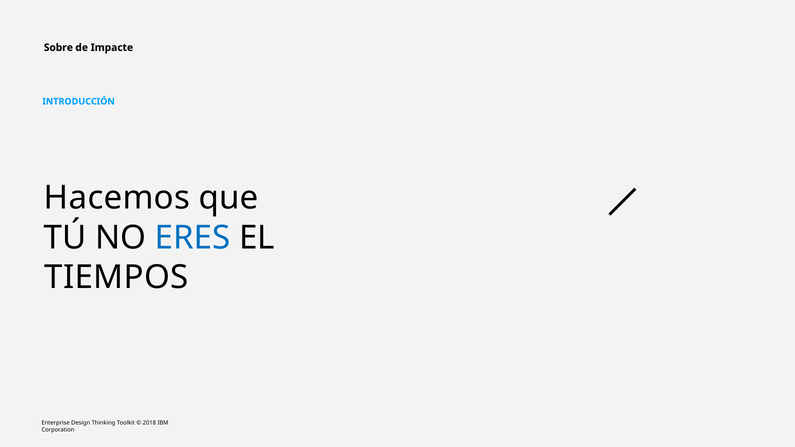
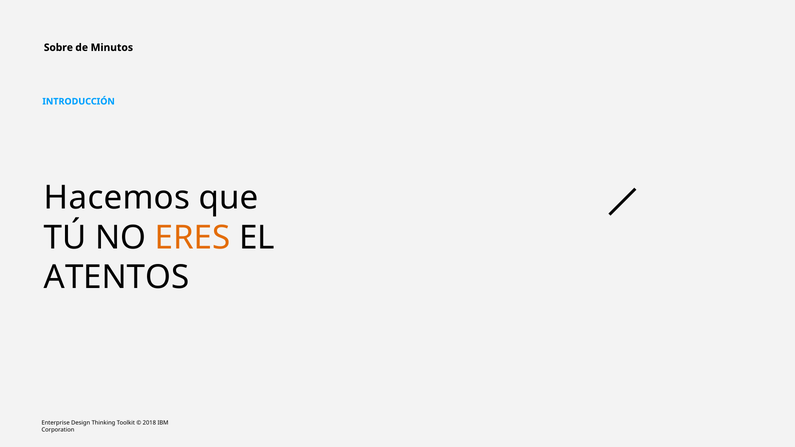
Impacte: Impacte -> Minutos
ERES colour: blue -> orange
TIEMPOS: TIEMPOS -> ATENTOS
